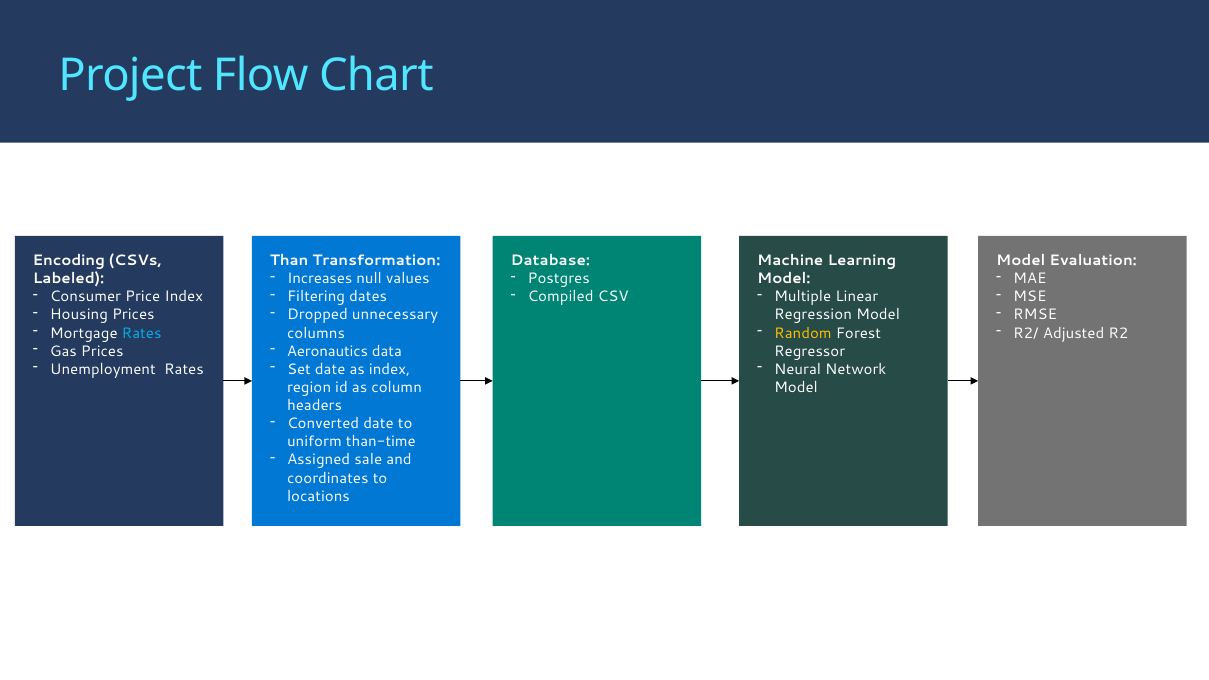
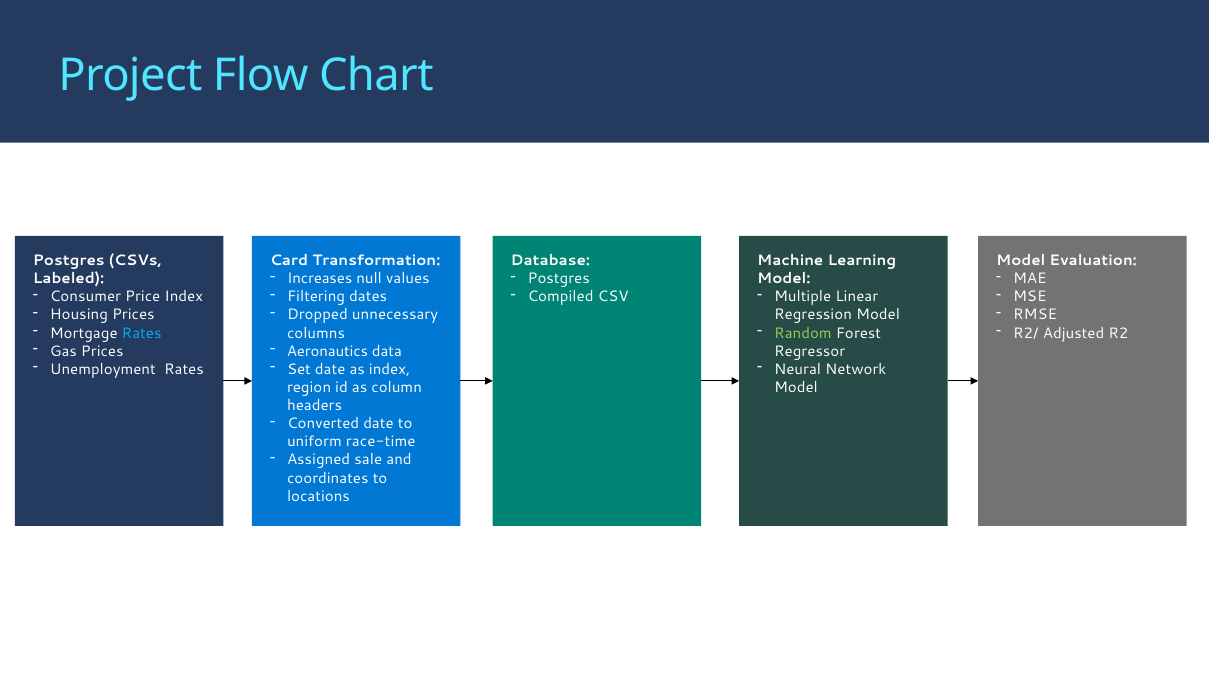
Encoding at (69, 261): Encoding -> Postgres
Than: Than -> Card
Random colour: yellow -> light green
than-time: than-time -> race-time
